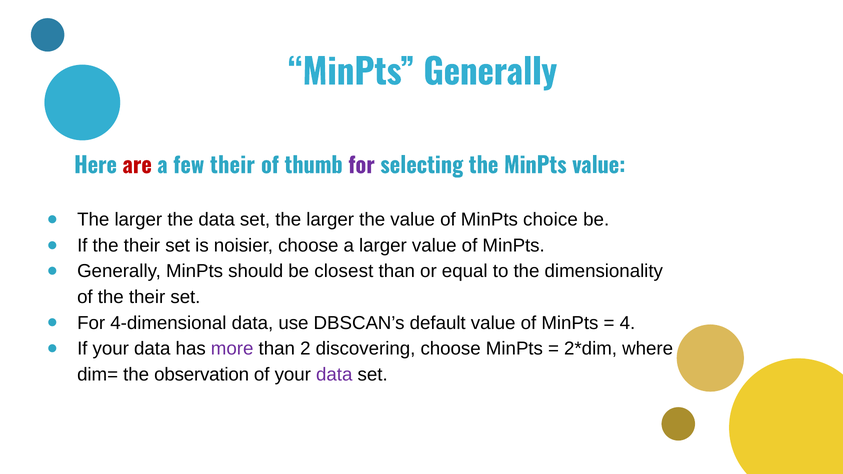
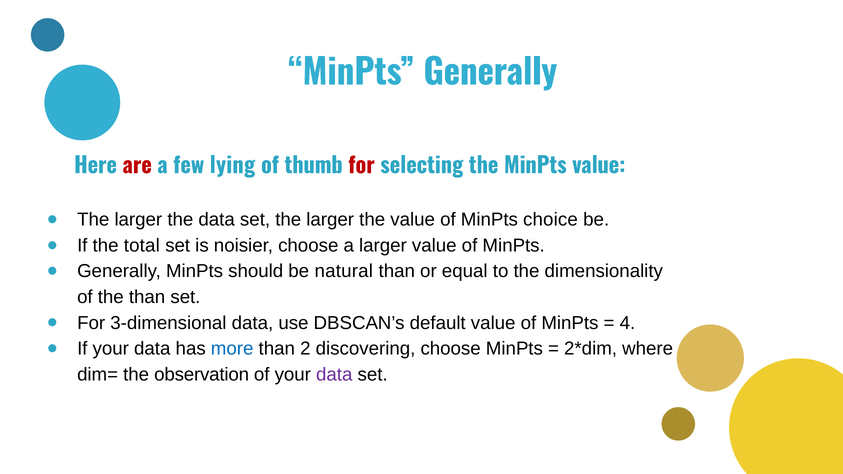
few their: their -> lying
for at (362, 166) colour: purple -> red
If the their: their -> total
closest: closest -> natural
of the their: their -> than
4-dimensional: 4-dimensional -> 3-dimensional
more colour: purple -> blue
